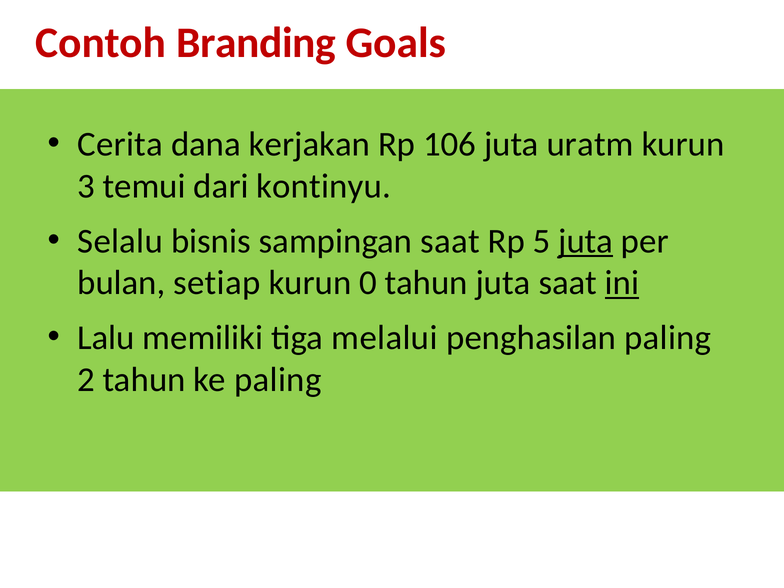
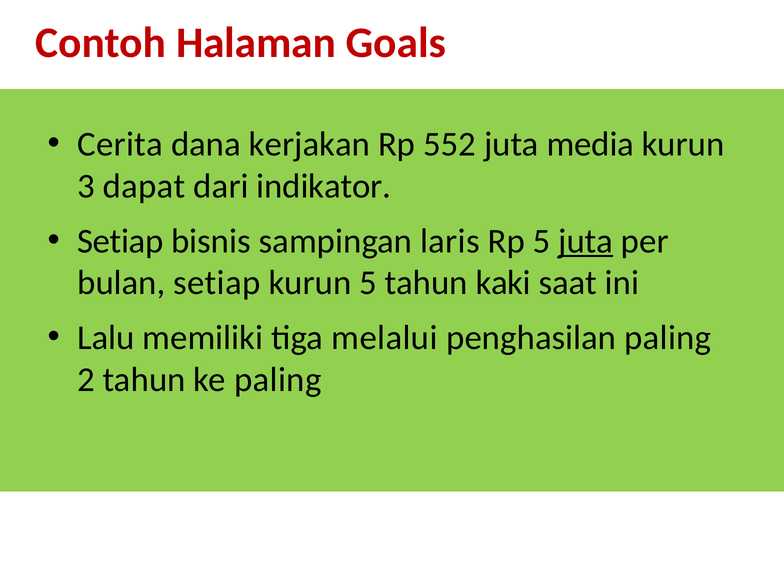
Branding: Branding -> Halaman
106: 106 -> 552
uratm: uratm -> media
temui: temui -> dapat
kontinyu: kontinyu -> indikator
Selalu at (120, 241): Selalu -> Setiap
sampingan saat: saat -> laris
kurun 0: 0 -> 5
tahun juta: juta -> kaki
ini underline: present -> none
